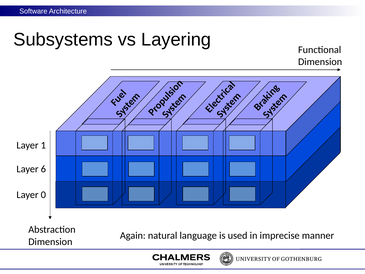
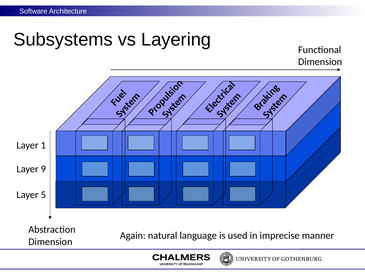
6: 6 -> 9
0: 0 -> 5
